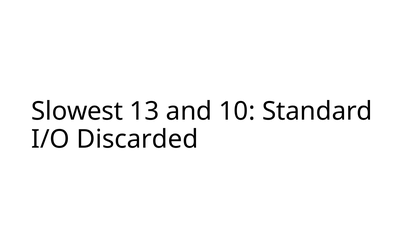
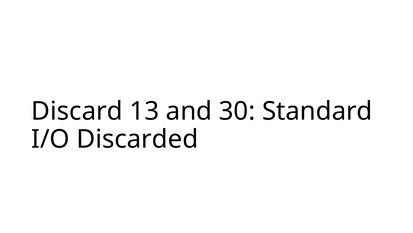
Slowest: Slowest -> Discard
10: 10 -> 30
